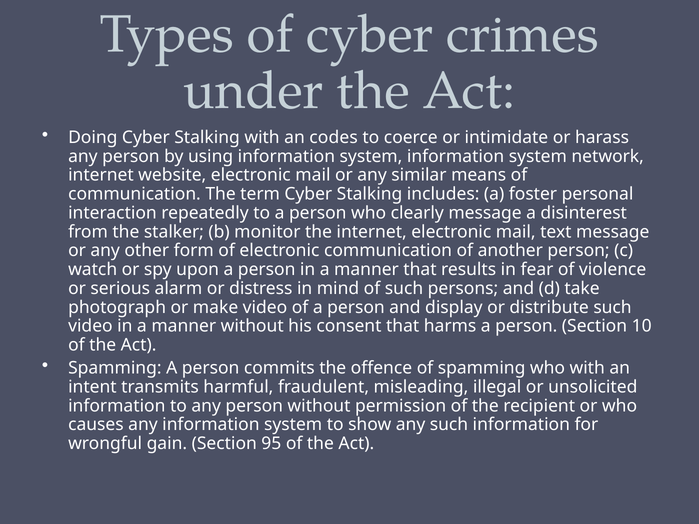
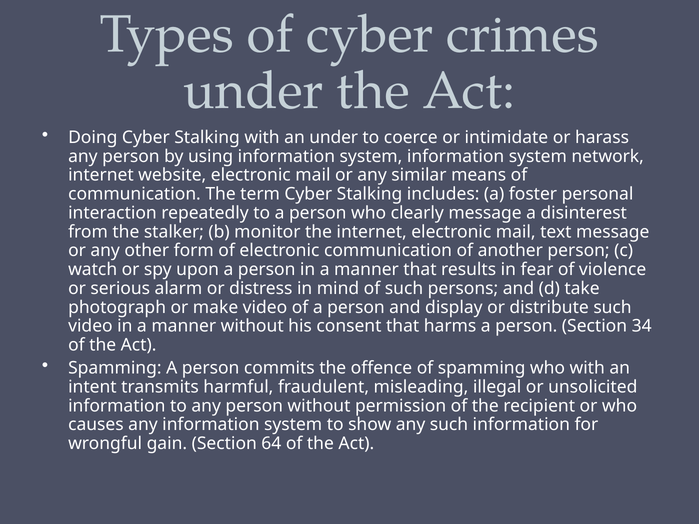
an codes: codes -> under
10: 10 -> 34
95: 95 -> 64
